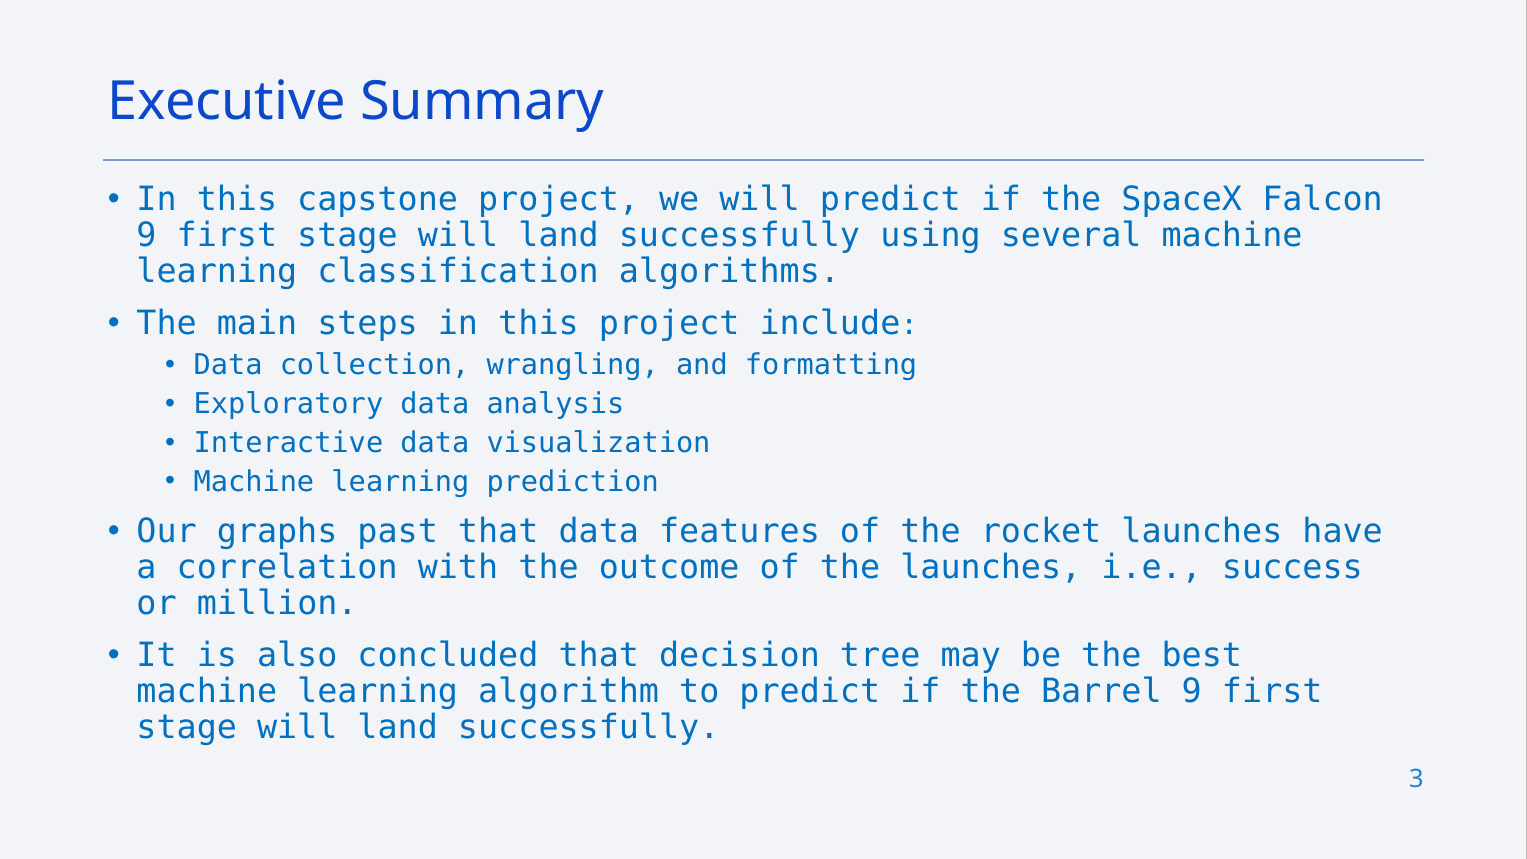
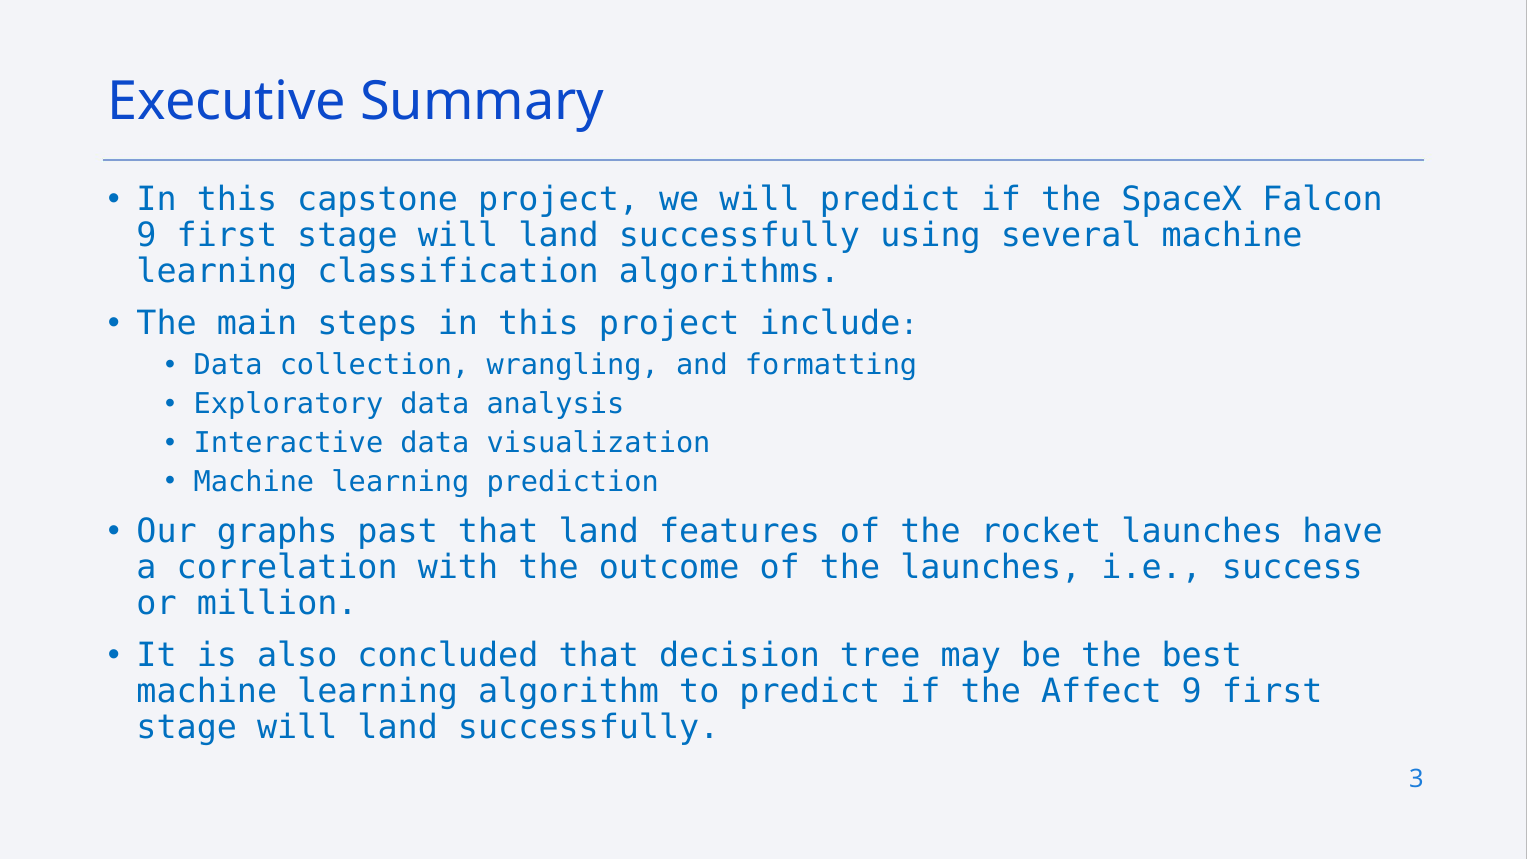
that data: data -> land
Barrel: Barrel -> Affect
